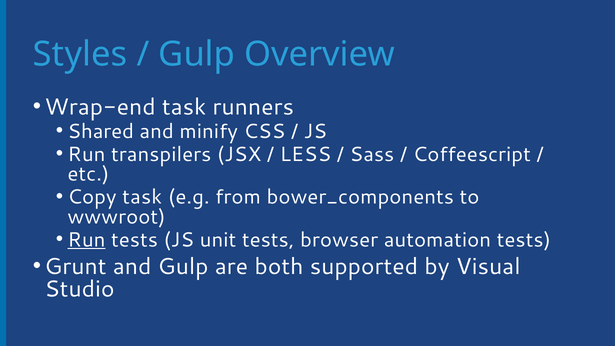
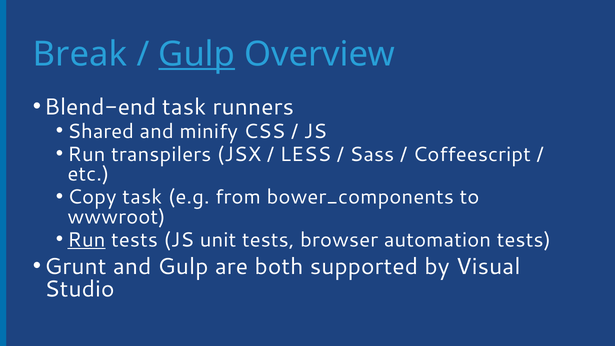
Styles: Styles -> Break
Gulp at (197, 54) underline: none -> present
Wrap-end: Wrap-end -> Blend-end
